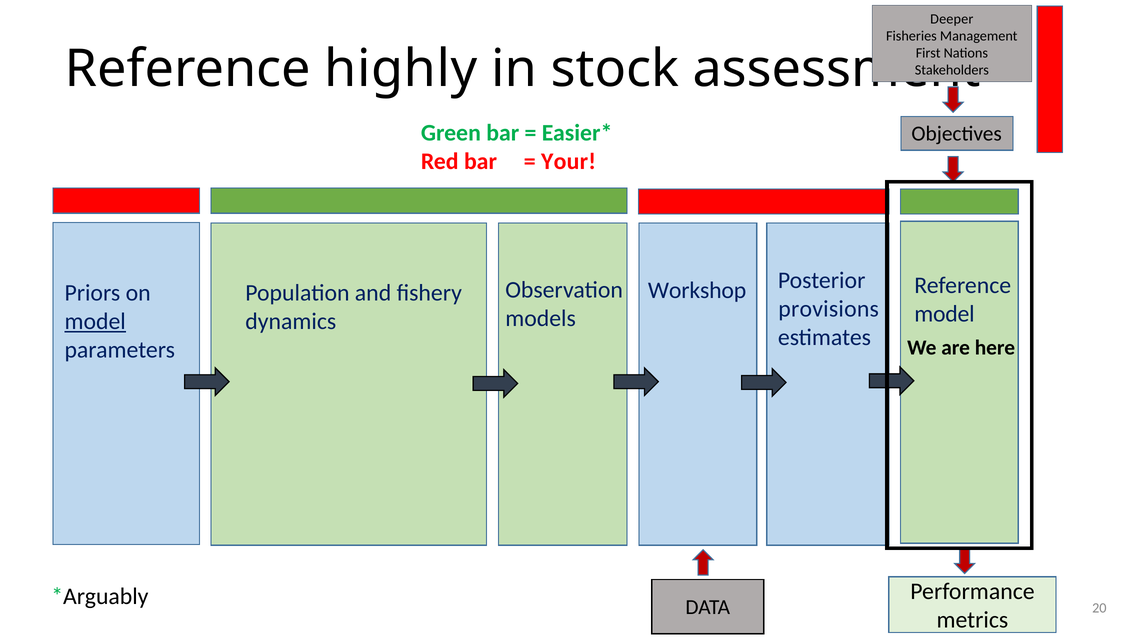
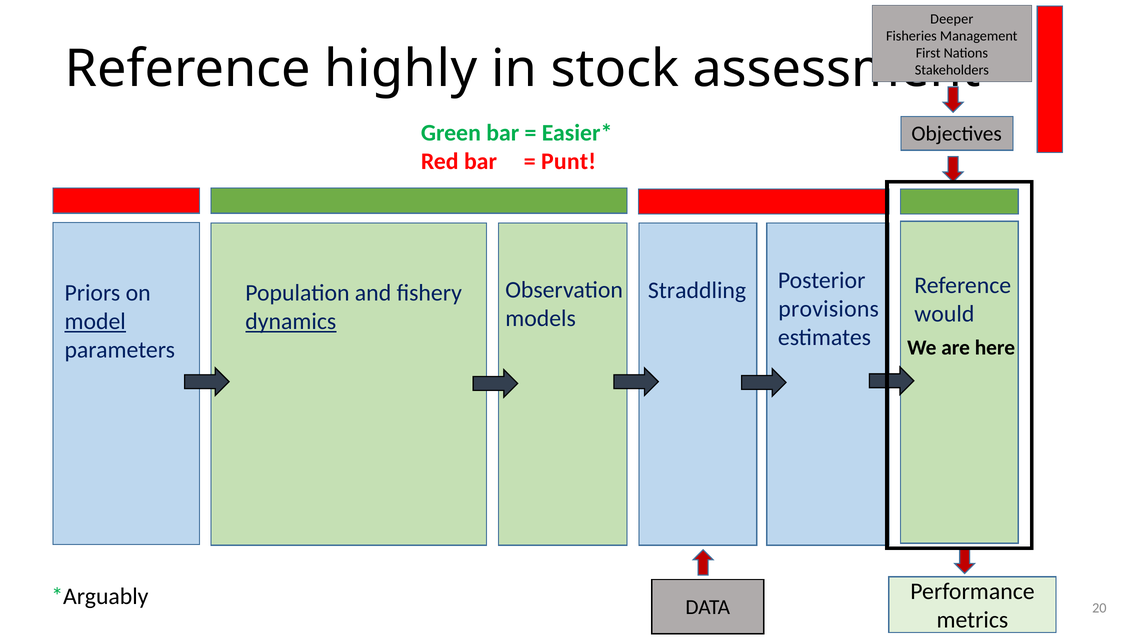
Your: Your -> Punt
Workshop: Workshop -> Straddling
model at (944, 314): model -> would
dynamics underline: none -> present
